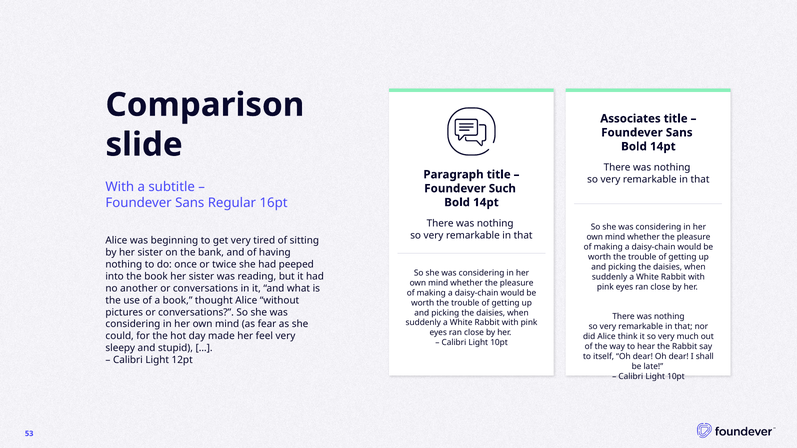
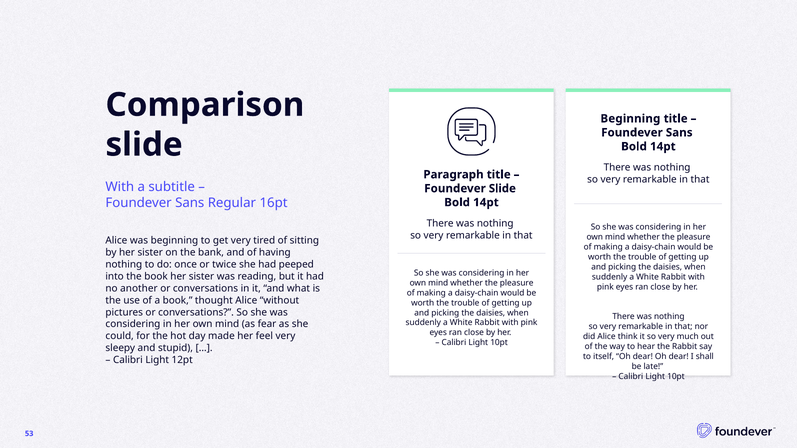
Associates at (630, 119): Associates -> Beginning
Foundever Such: Such -> Slide
